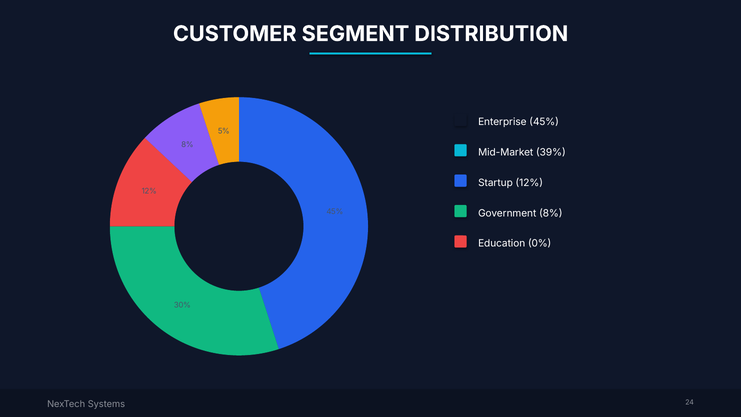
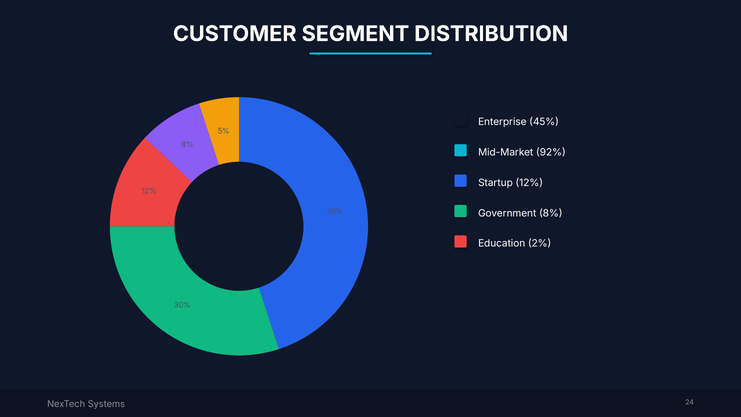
39%: 39% -> 92%
0%: 0% -> 2%
